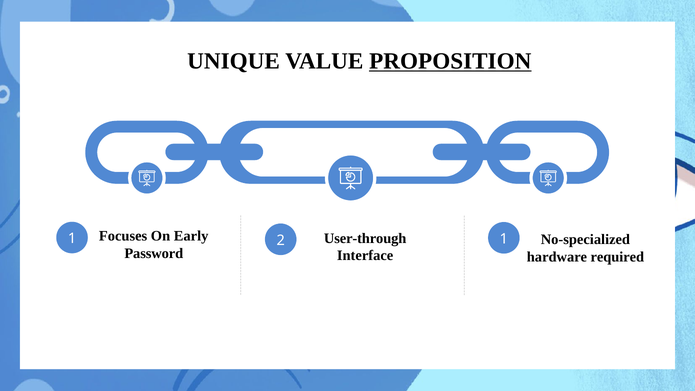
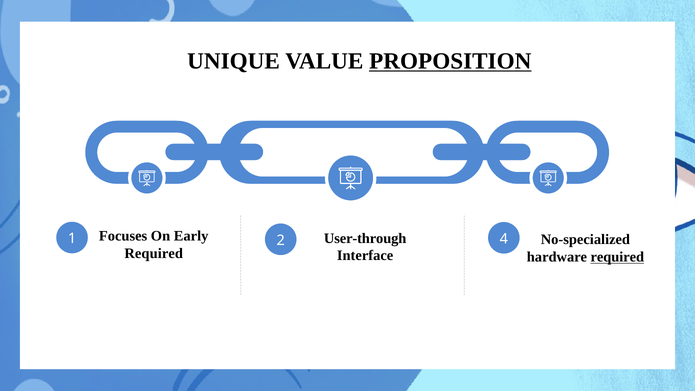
1 1: 1 -> 4
Password at (154, 253): Password -> Required
required at (617, 257) underline: none -> present
